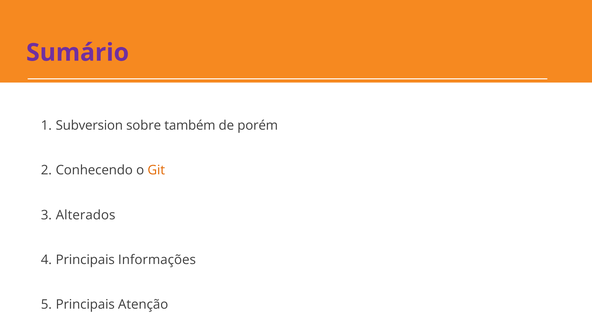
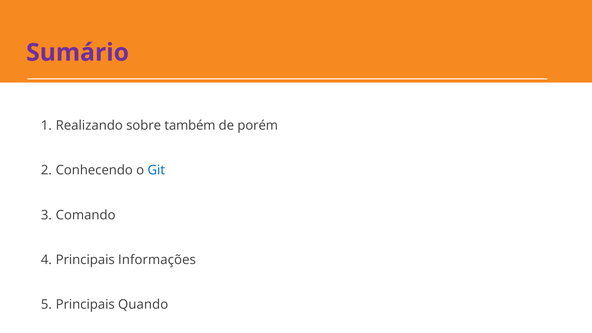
Subversion: Subversion -> Realizando
Git colour: orange -> blue
Alterados: Alterados -> Comando
Atenção: Atenção -> Quando
